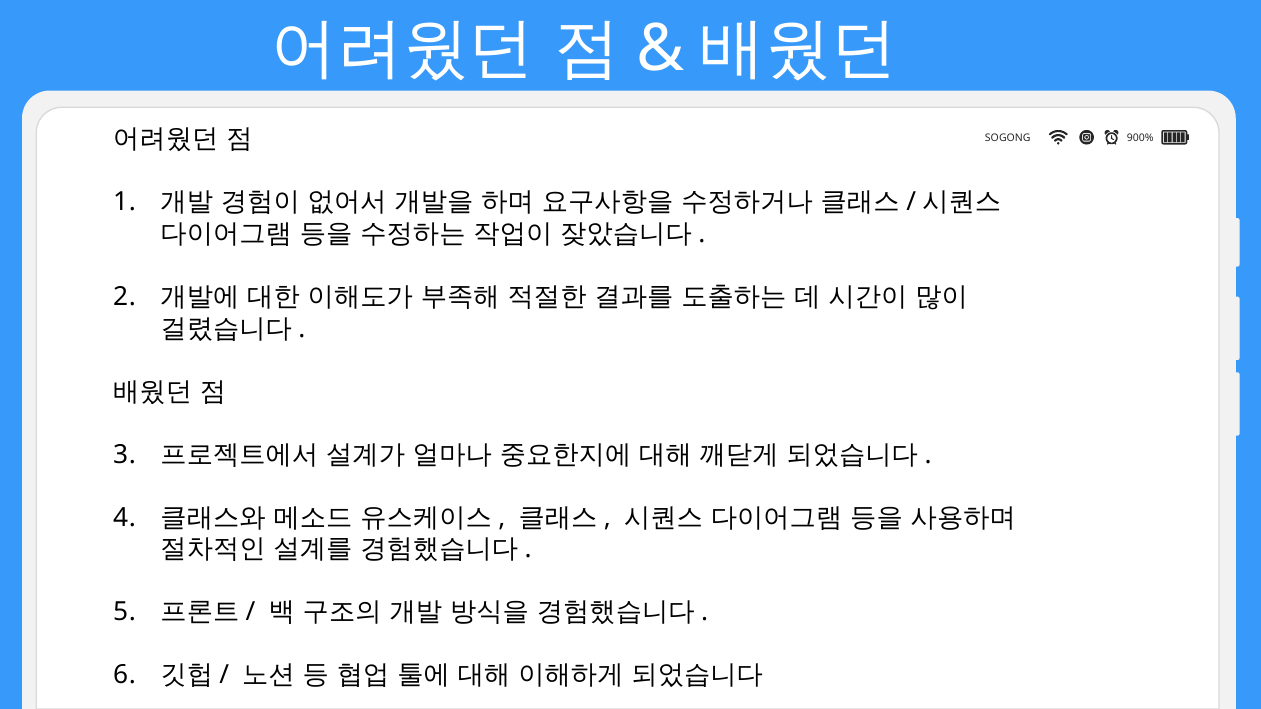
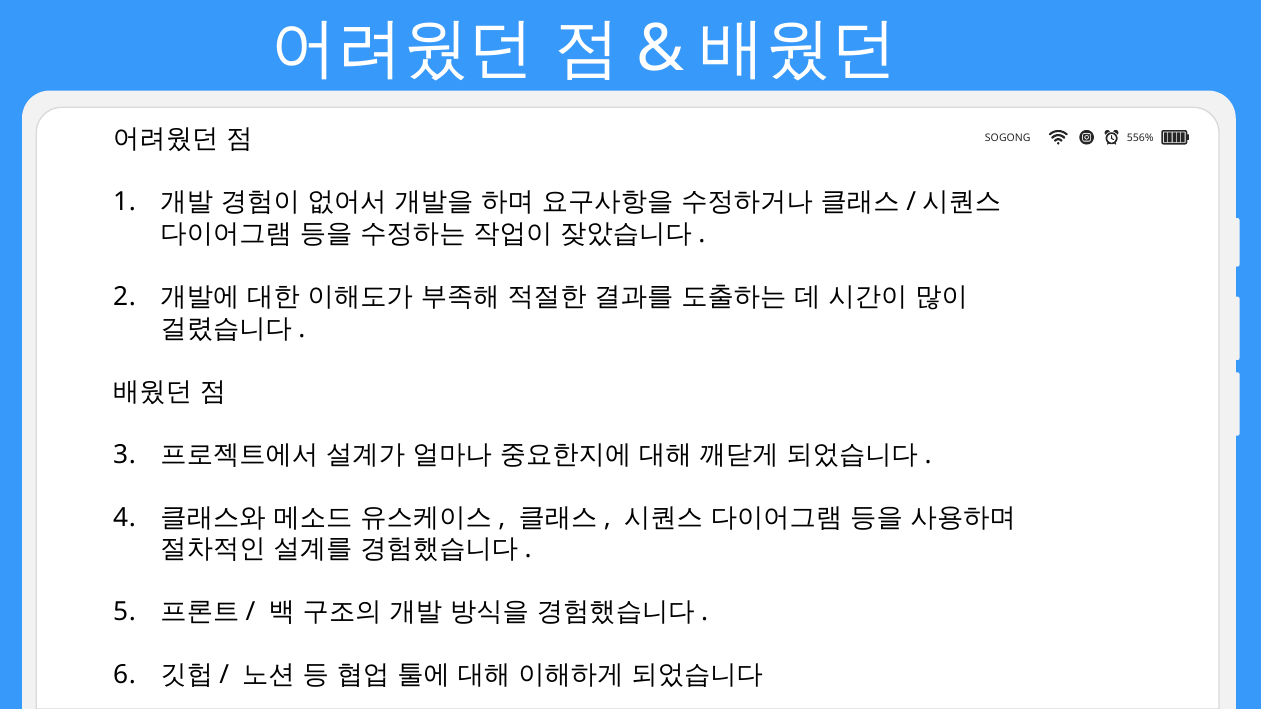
900%: 900% -> 556%
